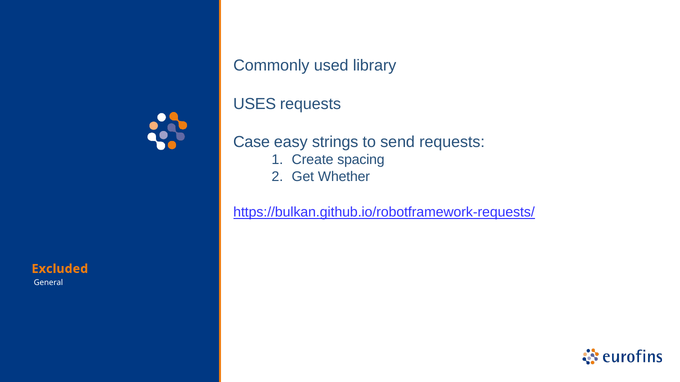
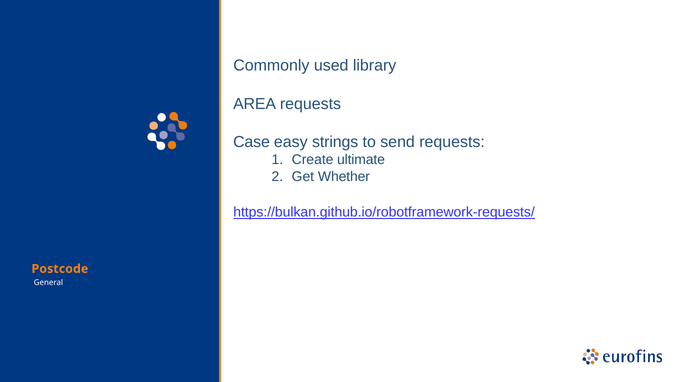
USES: USES -> AREA
spacing: spacing -> ultimate
Excluded: Excluded -> Postcode
